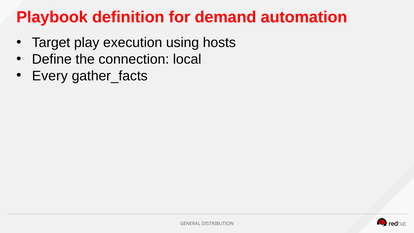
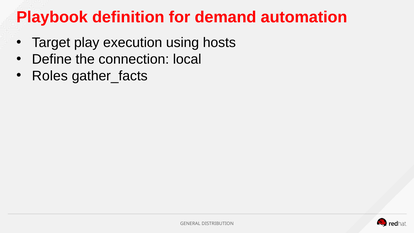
Every: Every -> Roles
